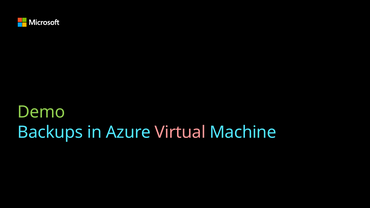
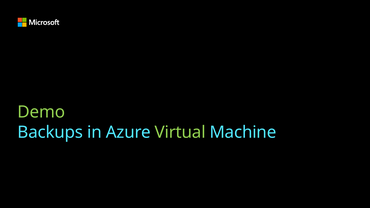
Virtual colour: pink -> light green
